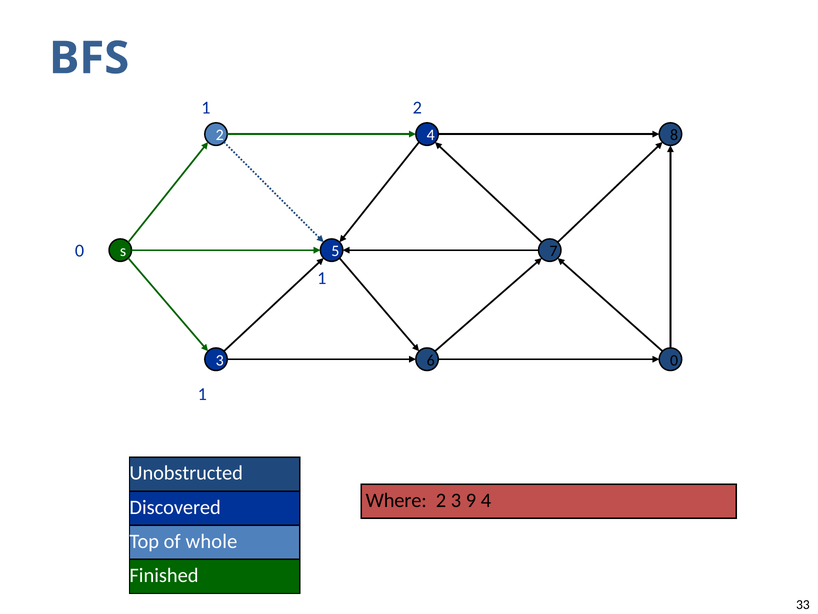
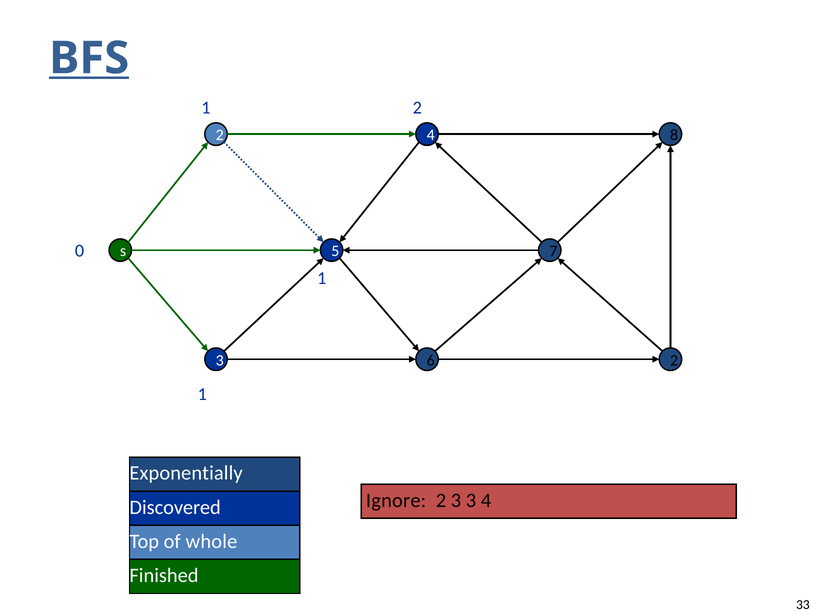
BFS underline: none -> present
6 0: 0 -> 2
Unobstructed: Unobstructed -> Exponentially
Where: Where -> Ignore
3 9: 9 -> 3
